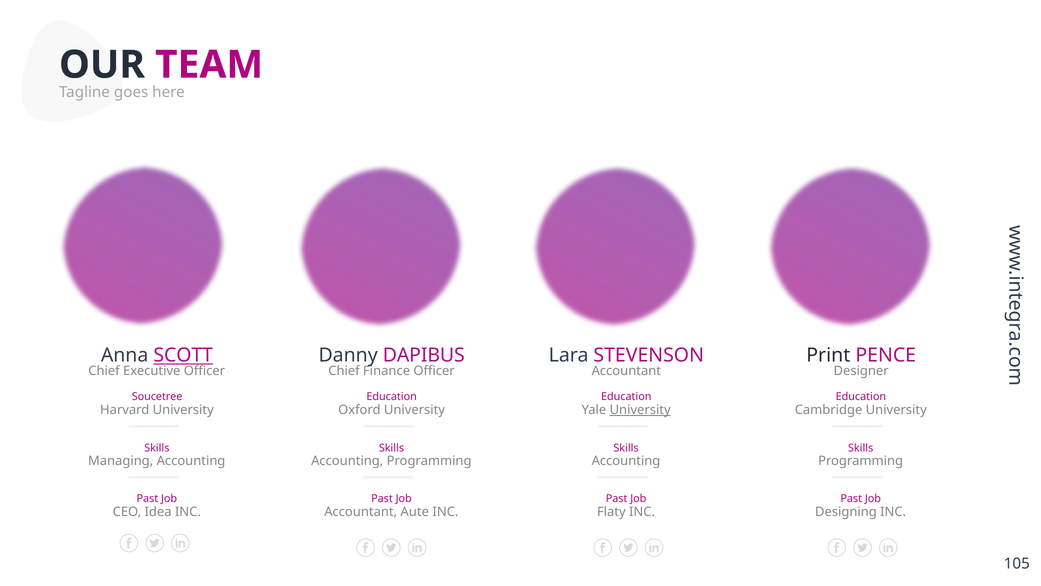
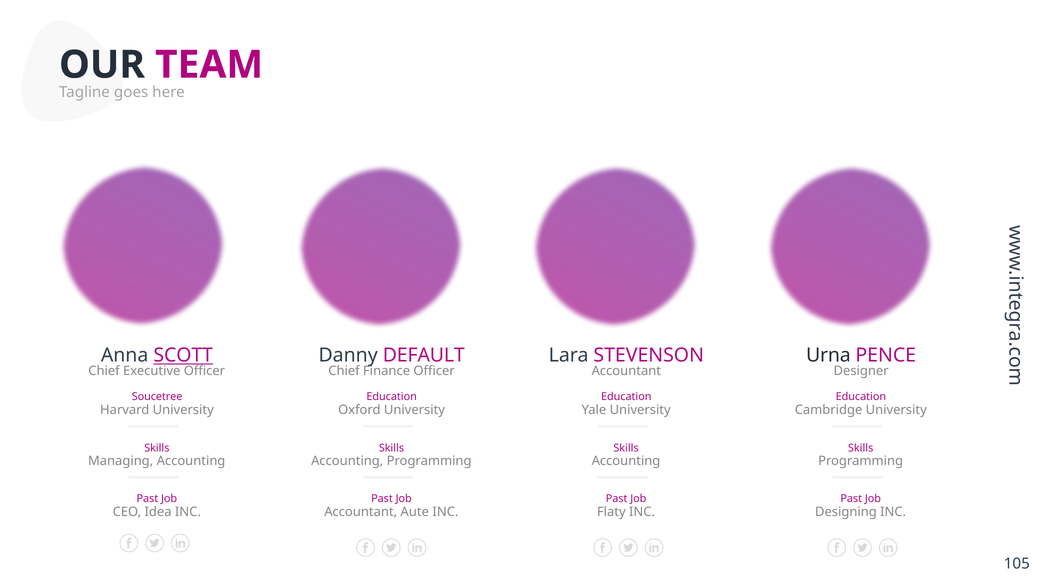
DAPIBUS: DAPIBUS -> DEFAULT
Print: Print -> Urna
University at (640, 410) underline: present -> none
